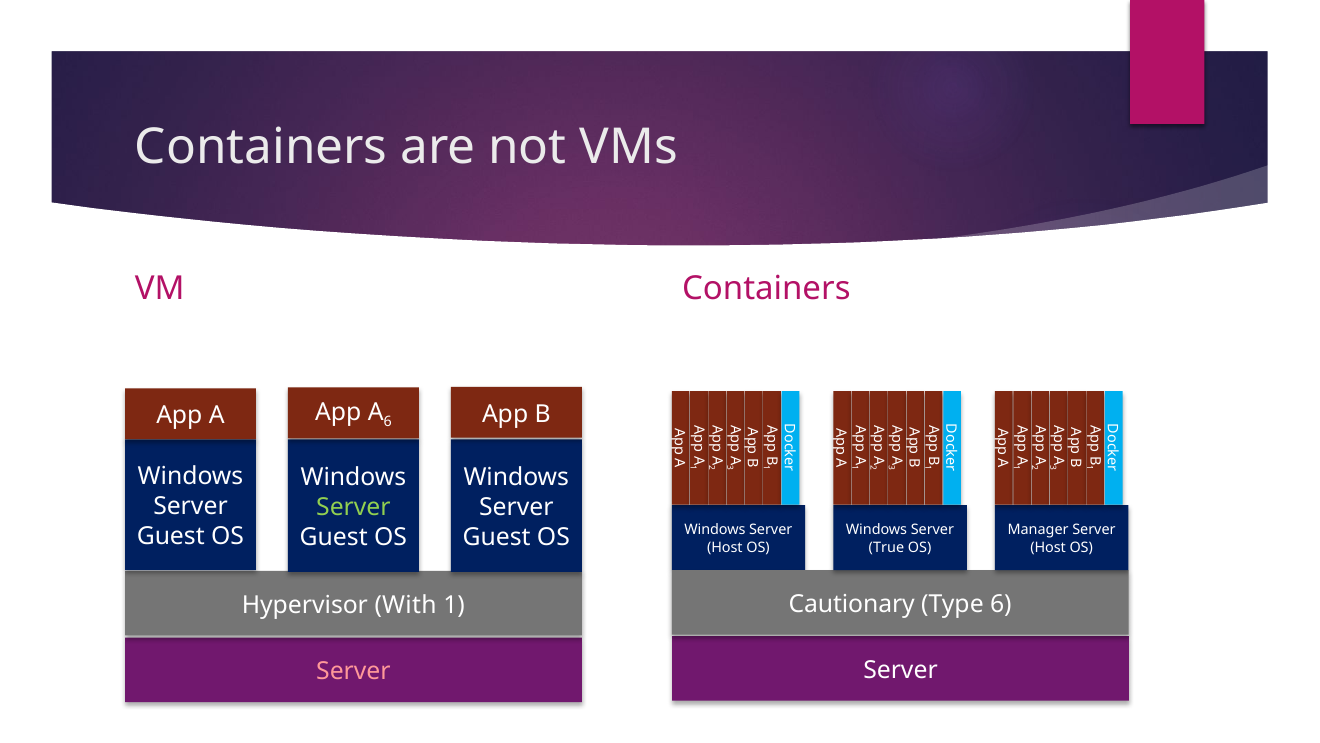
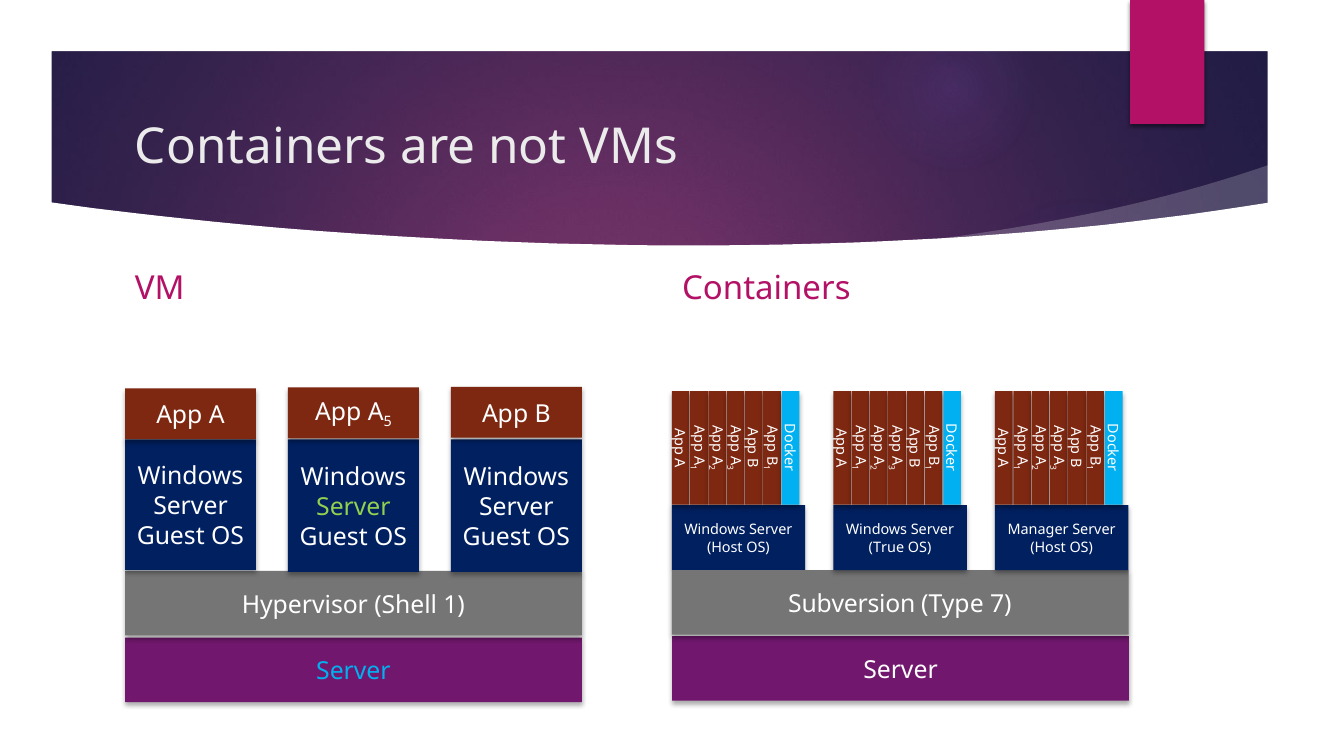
A 6: 6 -> 5
Cautionary: Cautionary -> Subversion
Type 6: 6 -> 7
With: With -> Shell
Server at (353, 671) colour: pink -> light blue
